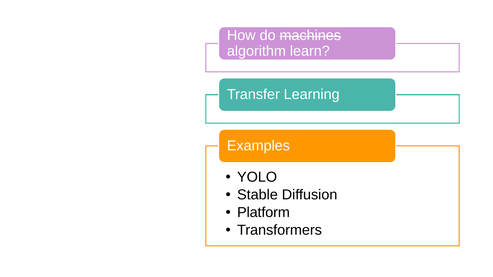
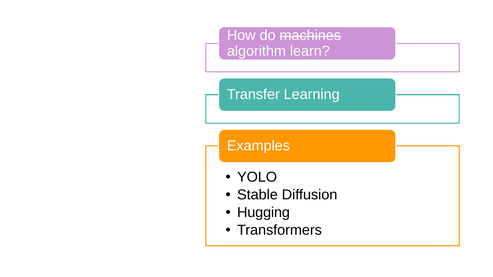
Platform: Platform -> Hugging
